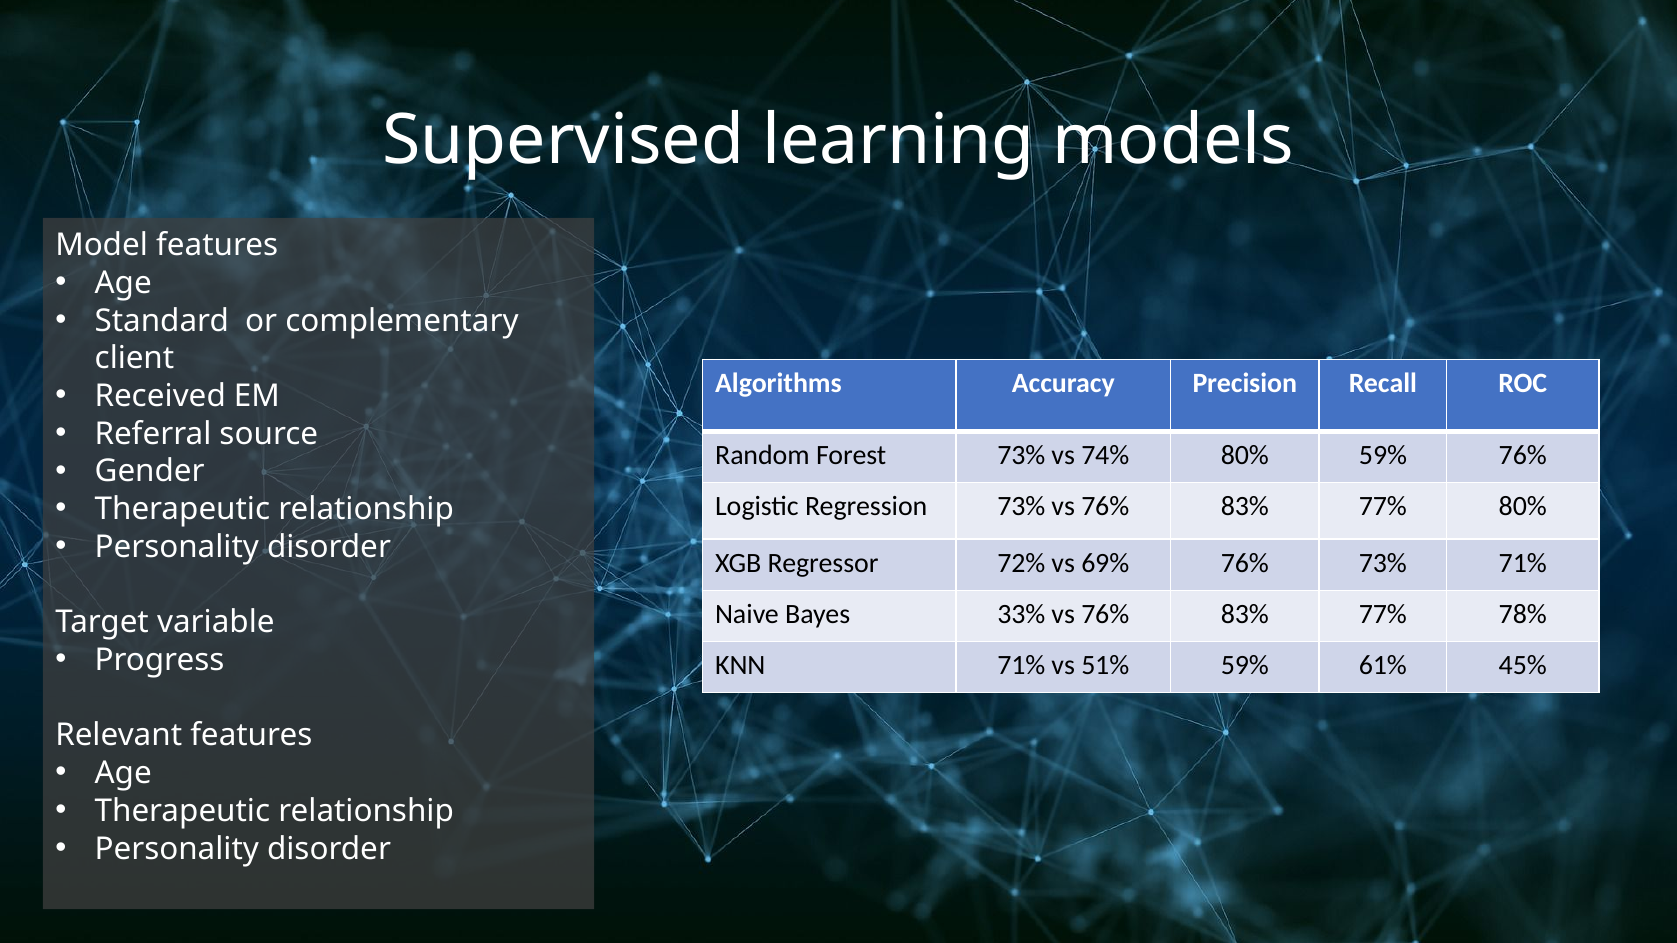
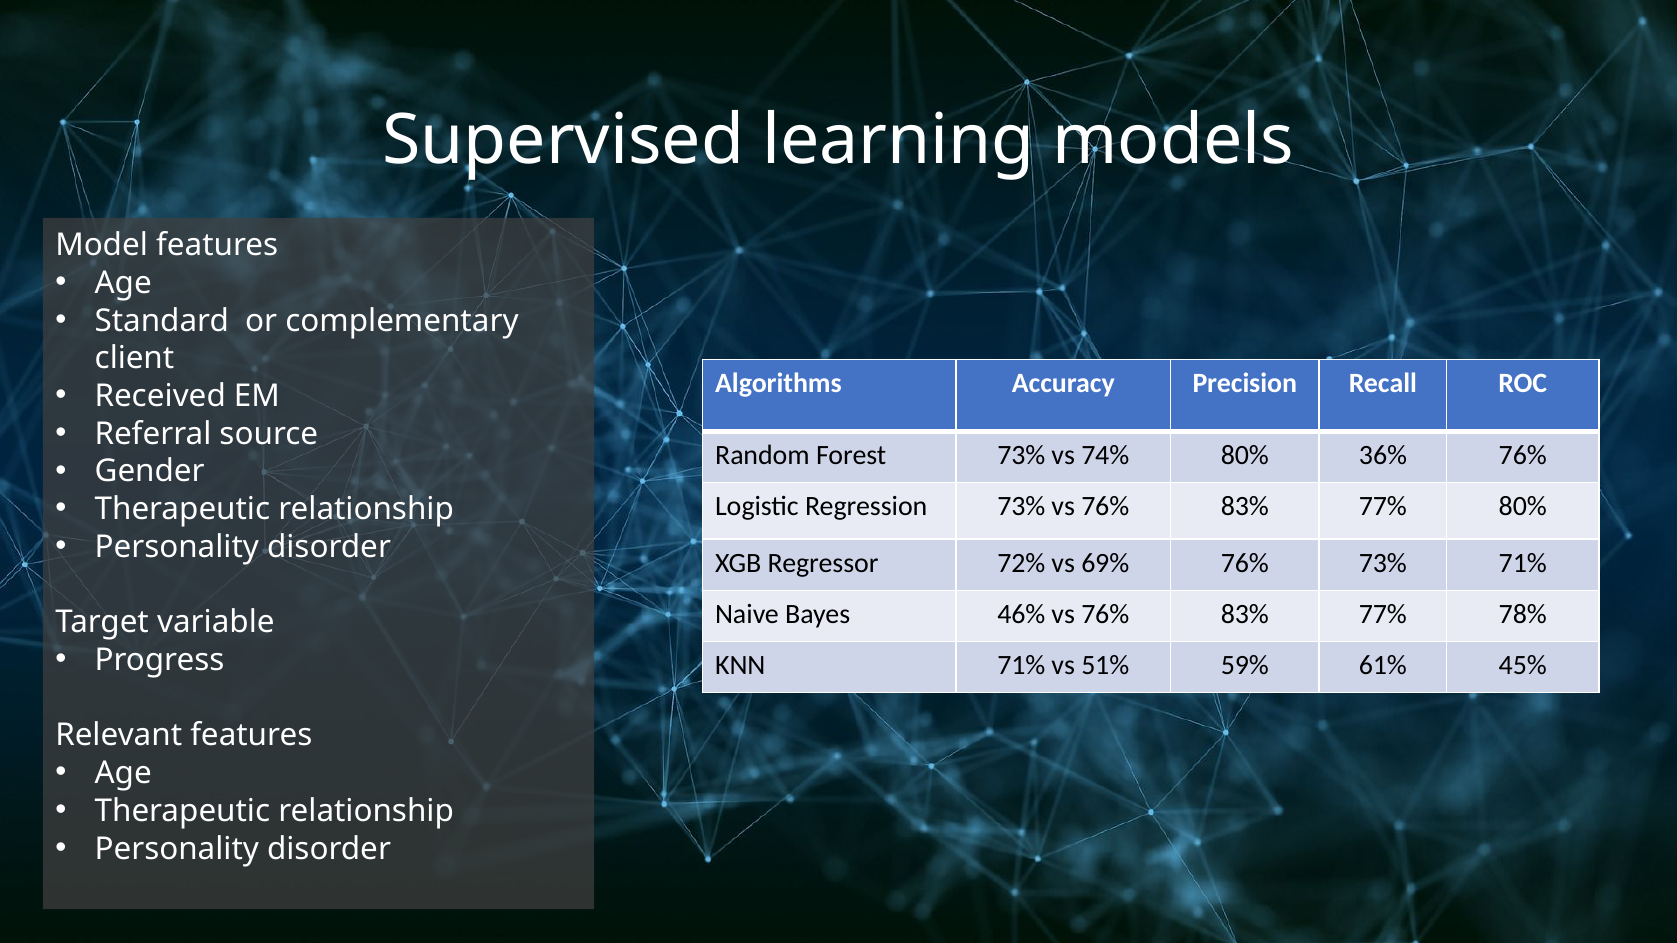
80% 59%: 59% -> 36%
33%: 33% -> 46%
